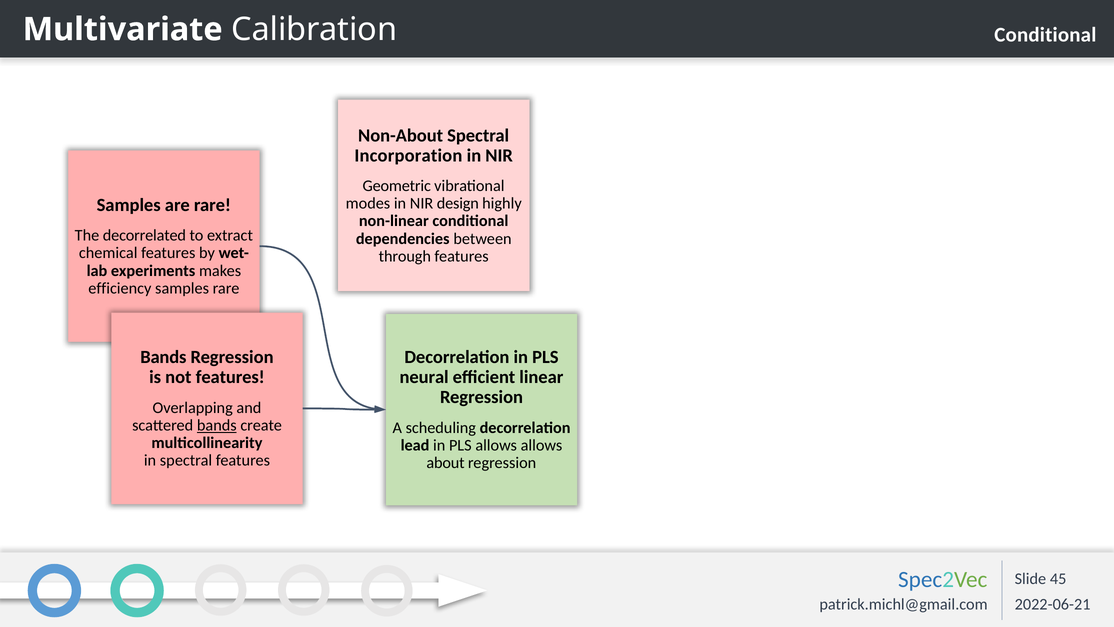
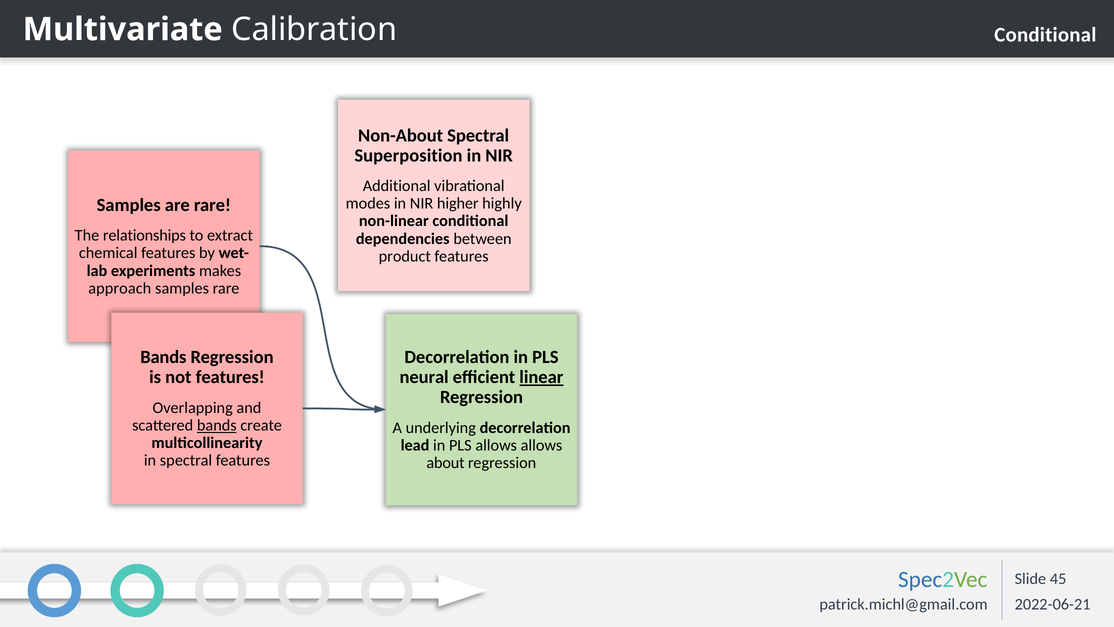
Incorporation: Incorporation -> Superposition
Geometric: Geometric -> Additional
design: design -> higher
decorrelated: decorrelated -> relationships
through: through -> product
efficiency: efficiency -> approach
linear underline: none -> present
scheduling: scheduling -> underlying
